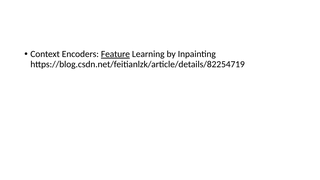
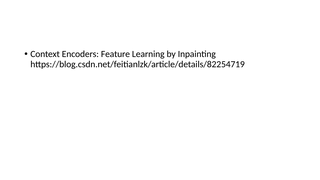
Feature underline: present -> none
